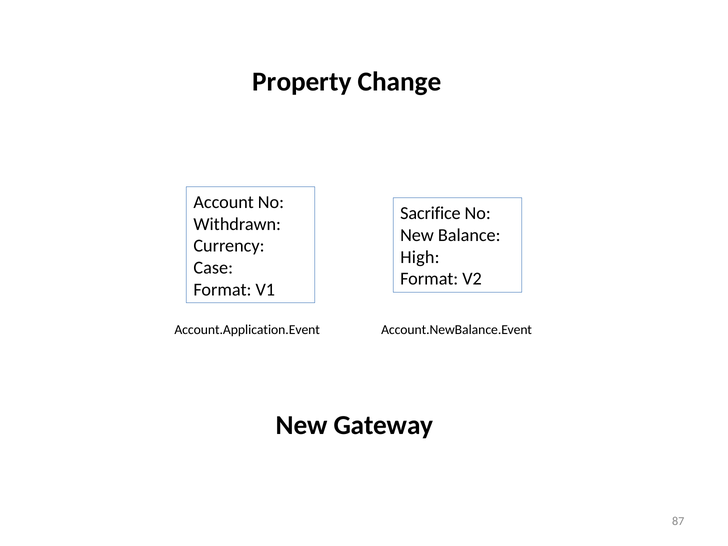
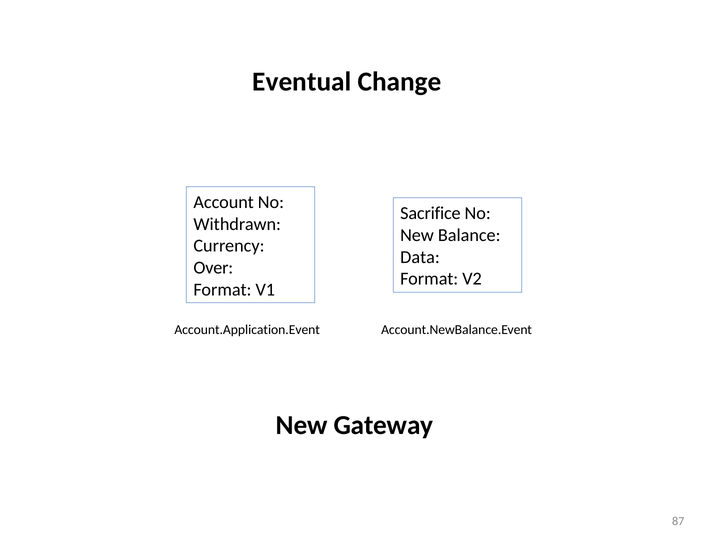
Property: Property -> Eventual
High: High -> Data
Case: Case -> Over
